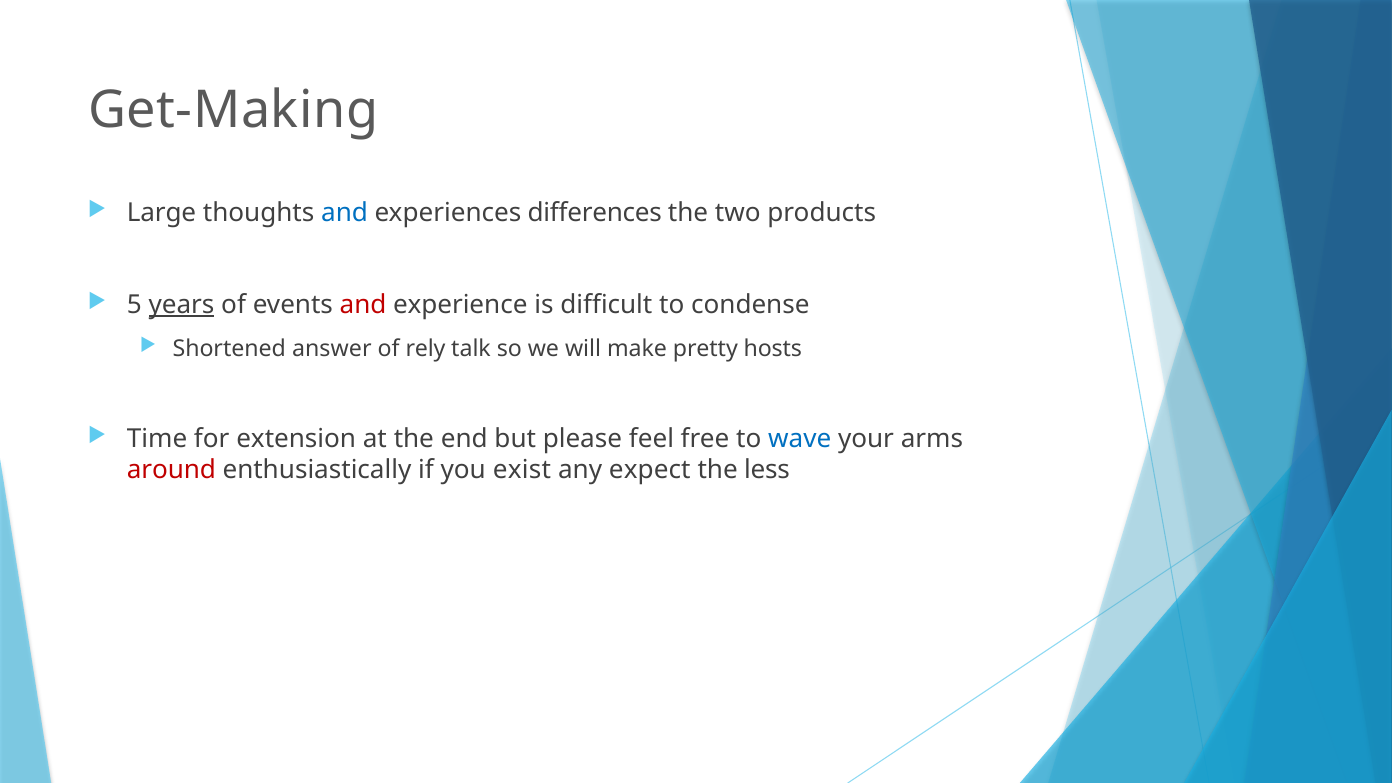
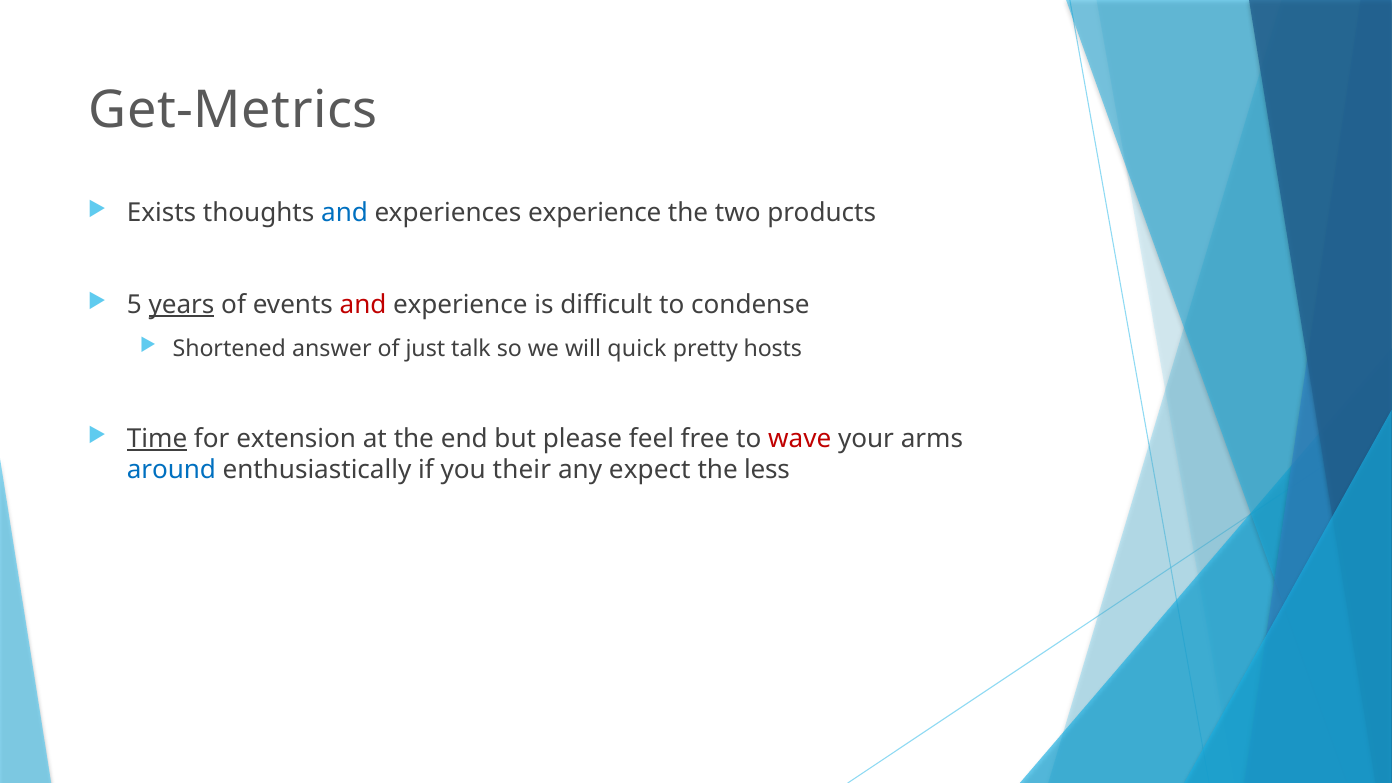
Get-Making: Get-Making -> Get-Metrics
Large: Large -> Exists
experiences differences: differences -> experience
rely: rely -> just
make: make -> quick
Time underline: none -> present
wave colour: blue -> red
around colour: red -> blue
exist: exist -> their
